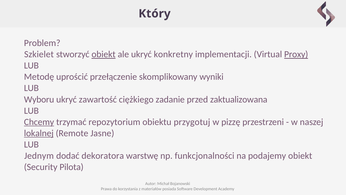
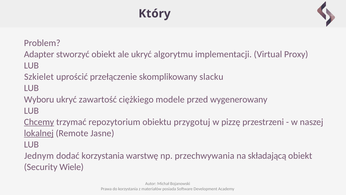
Szkielet: Szkielet -> Adapter
obiekt at (104, 54) underline: present -> none
konkretny: konkretny -> algorytmu
Proxy underline: present -> none
Metodę: Metodę -> Szkielet
wyniki: wyniki -> slacku
zadanie: zadanie -> modele
zaktualizowana: zaktualizowana -> wygenerowany
dodać dekoratora: dekoratora -> korzystania
funkcjonalności: funkcjonalności -> przechwywania
podajemy: podajemy -> składającą
Pilota: Pilota -> Wiele
